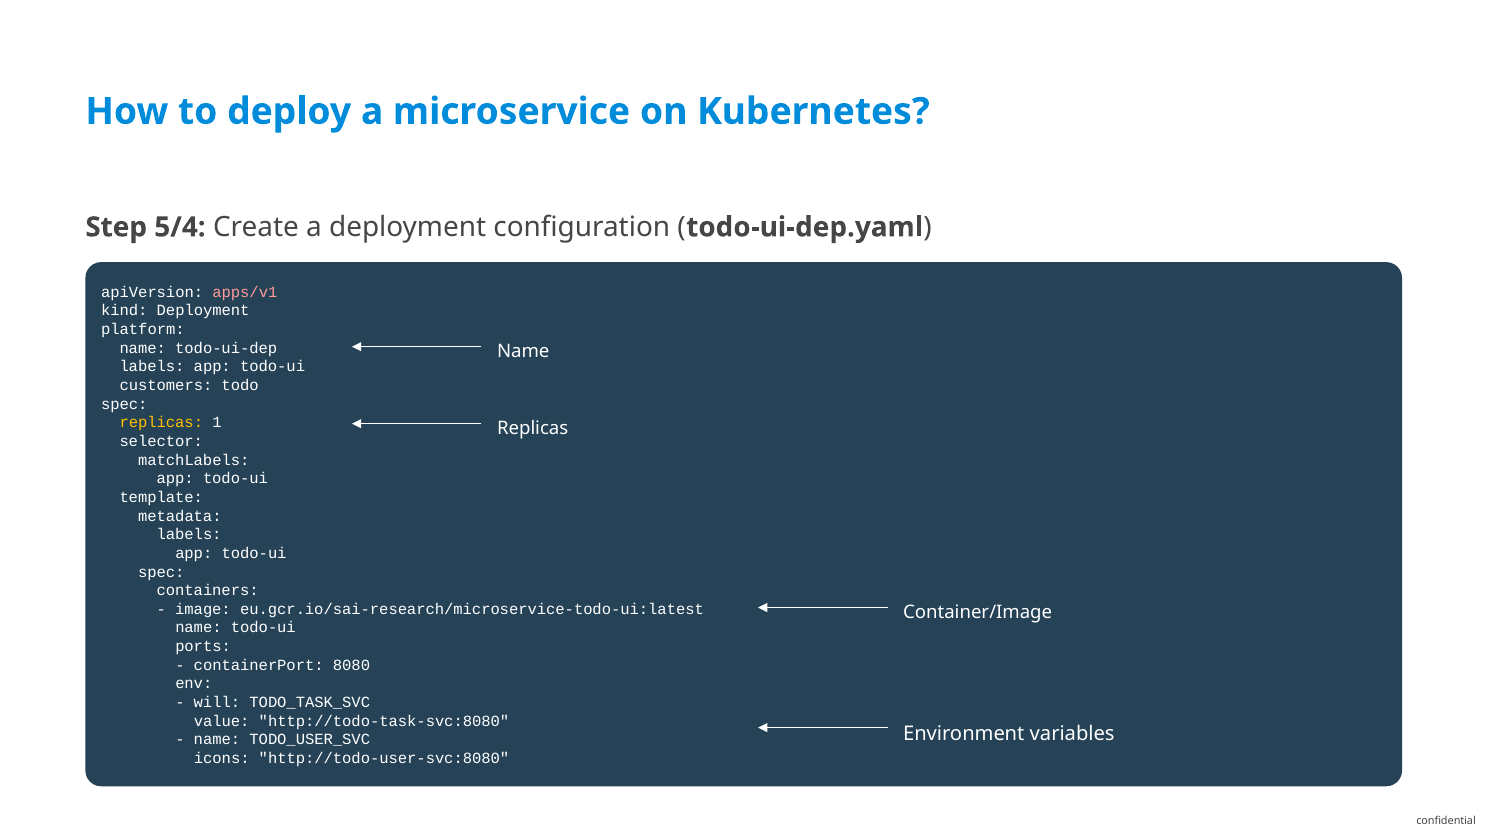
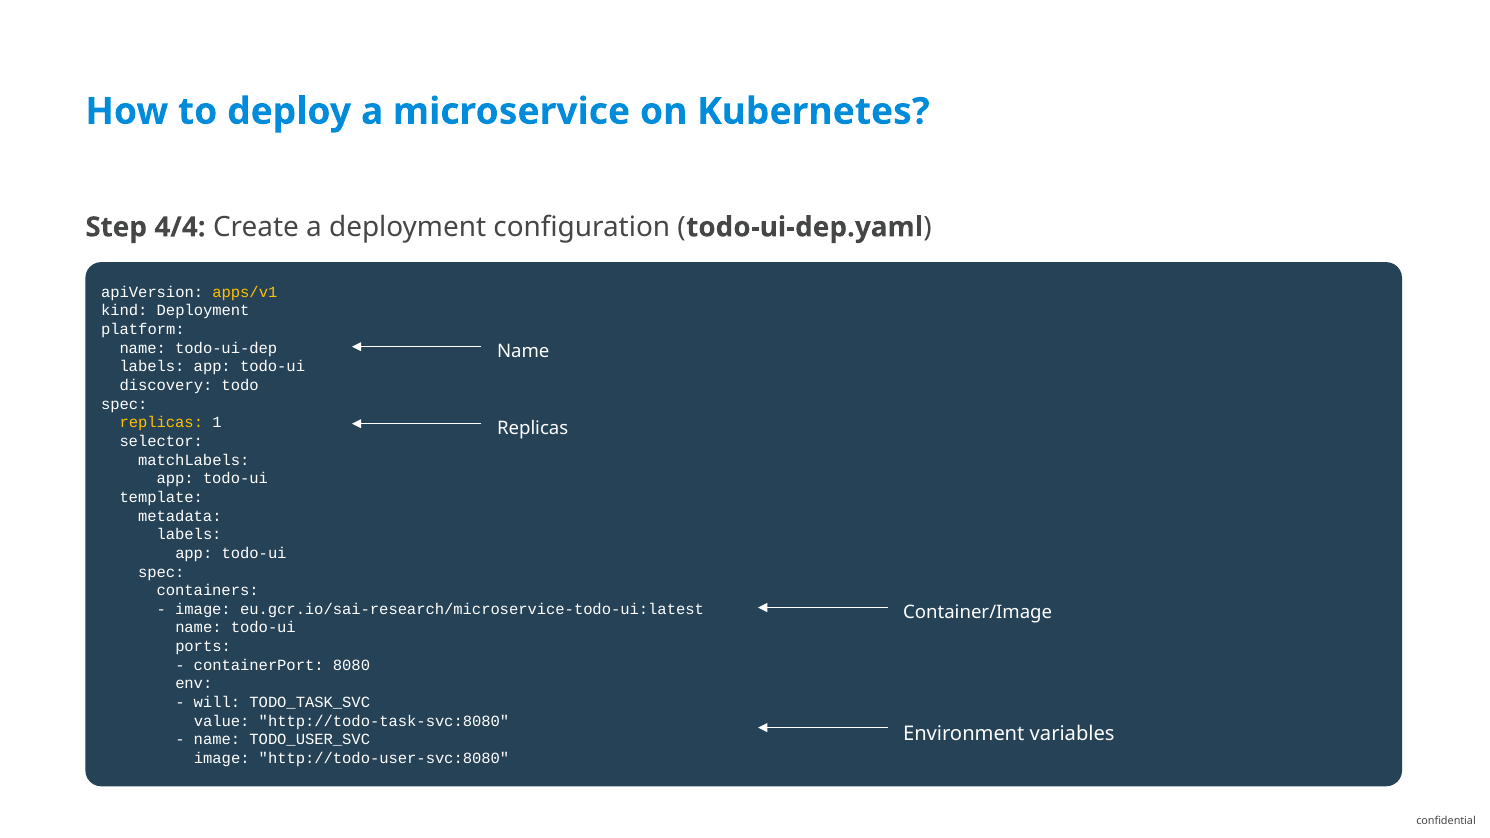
5/4: 5/4 -> 4/4
apps/v1 colour: pink -> yellow
customers: customers -> discovery
icons at (222, 759): icons -> image
